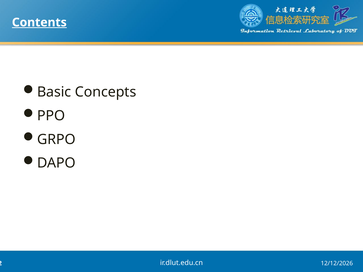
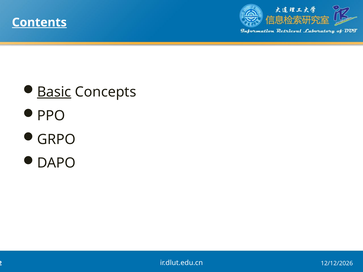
Basic underline: none -> present
